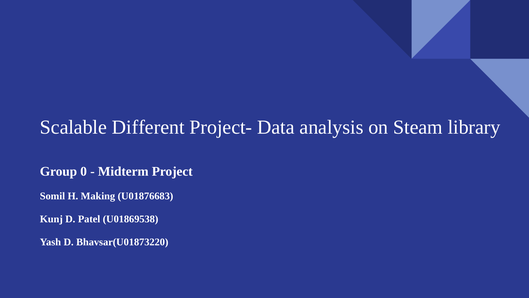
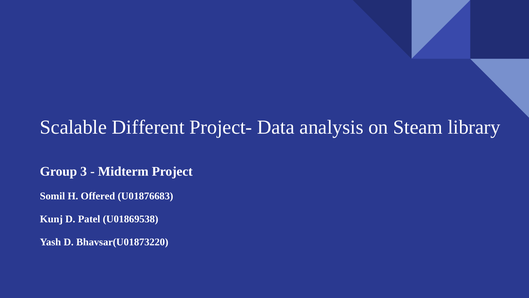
0: 0 -> 3
Making: Making -> Offered
